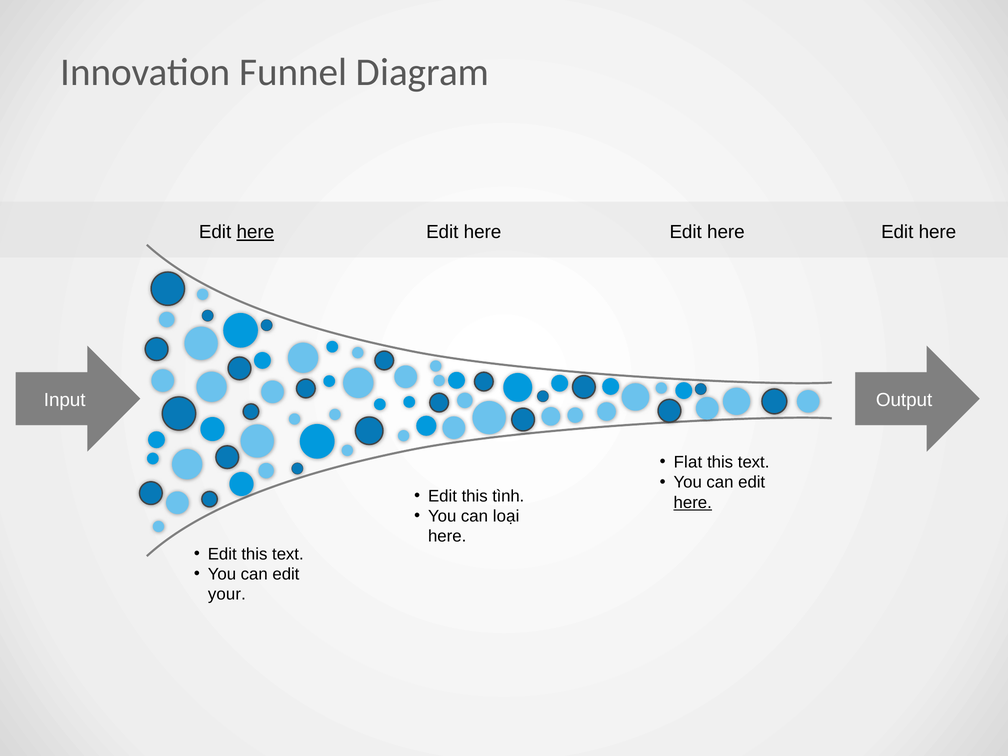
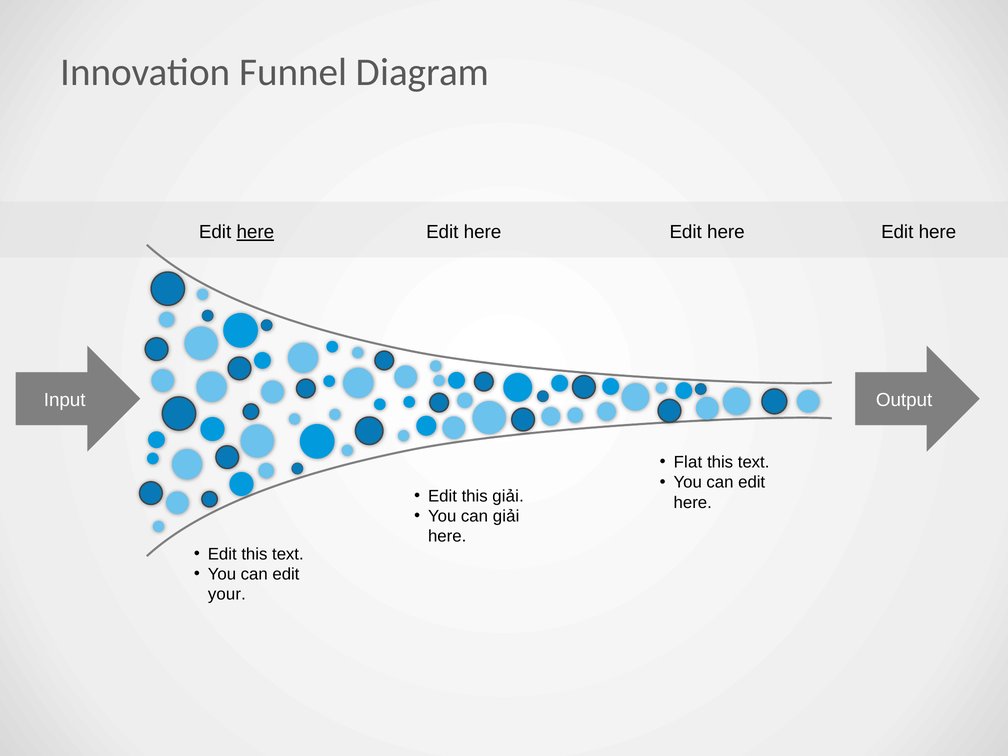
this tình: tình -> giải
here at (693, 503) underline: present -> none
can loại: loại -> giải
